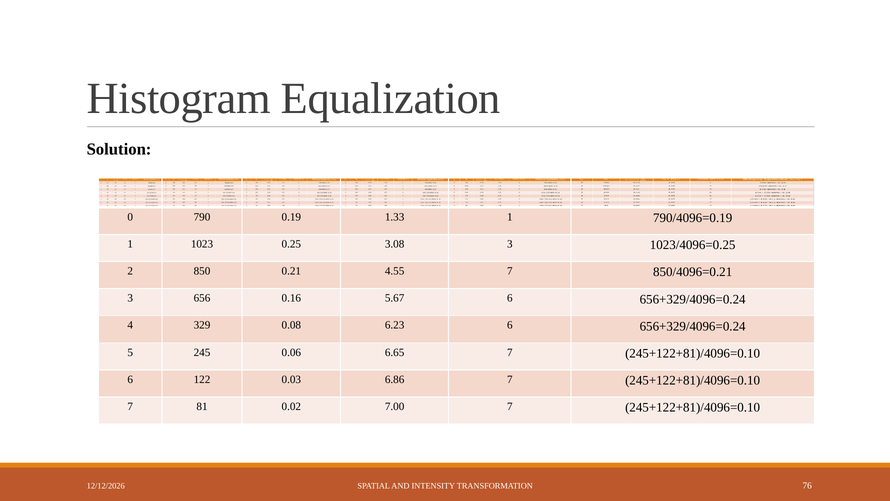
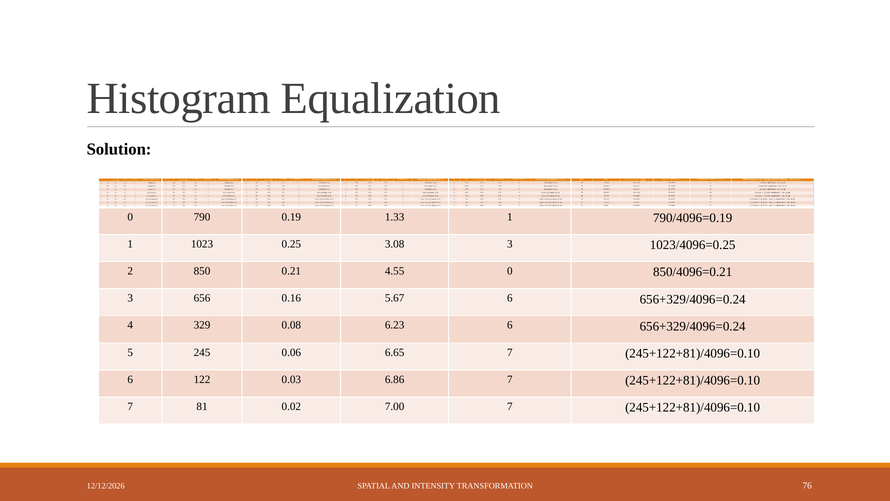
4.55 7: 7 -> 0
